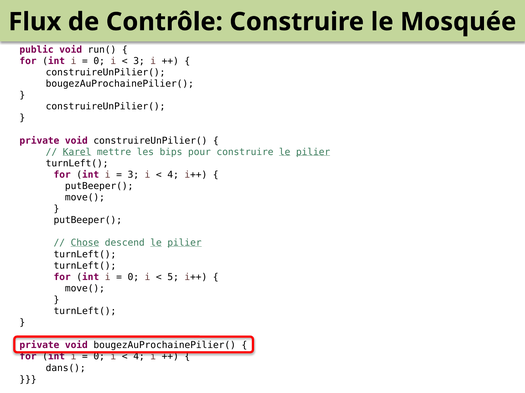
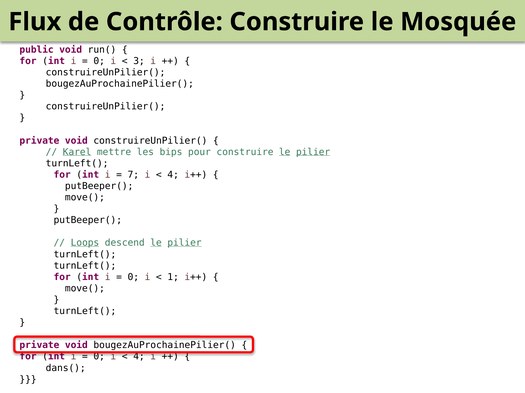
3 at (133, 175): 3 -> 7
Chose: Chose -> Loops
5: 5 -> 1
